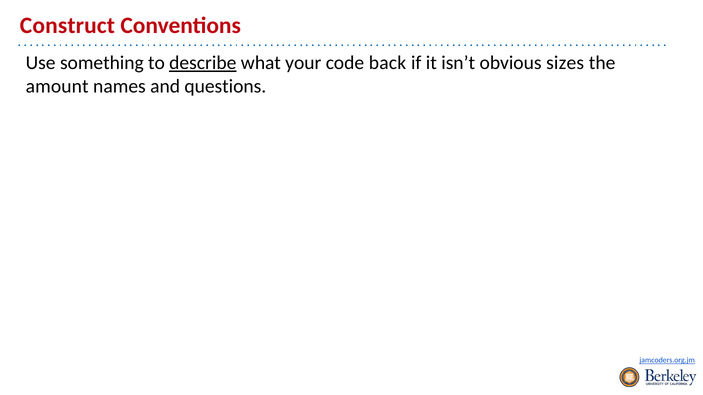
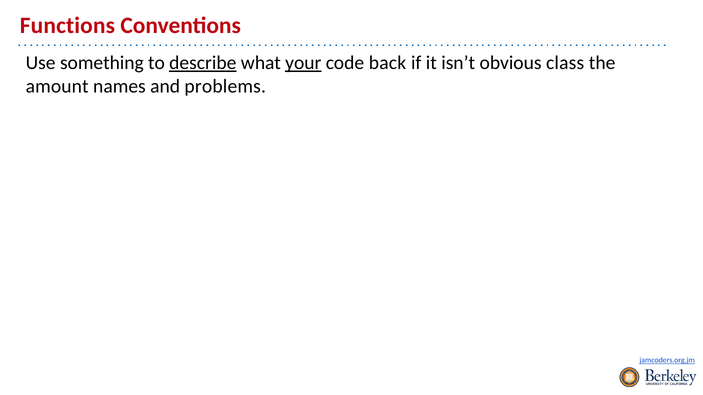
Construct: Construct -> Functions
your underline: none -> present
sizes: sizes -> class
questions: questions -> problems
